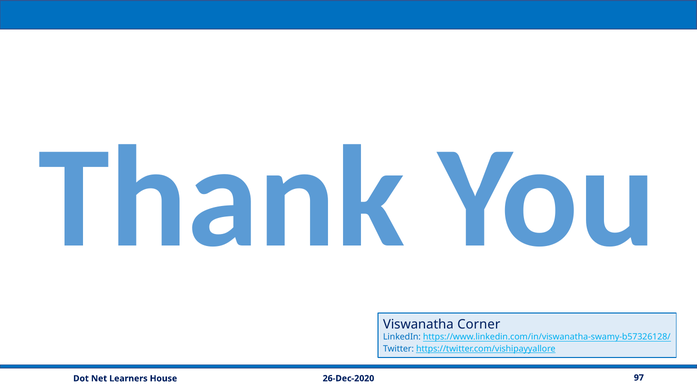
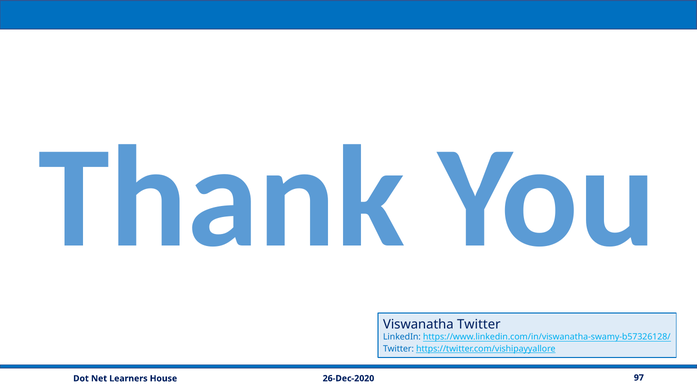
Viswanatha Corner: Corner -> Twitter
